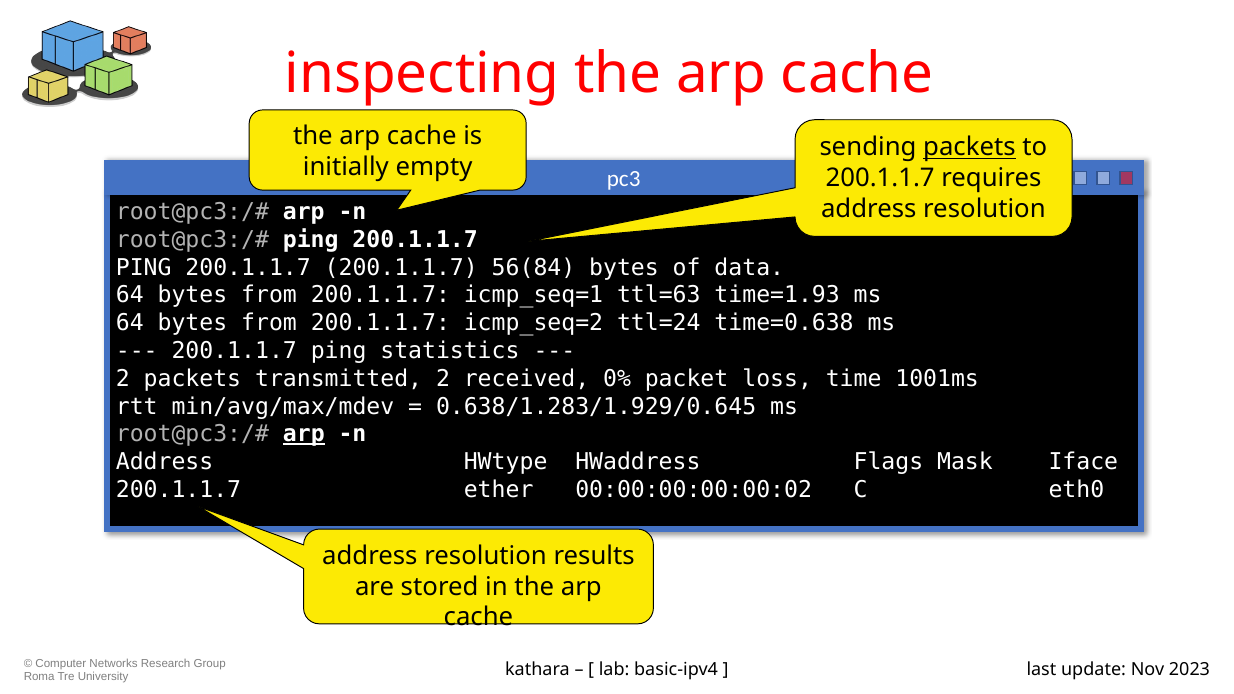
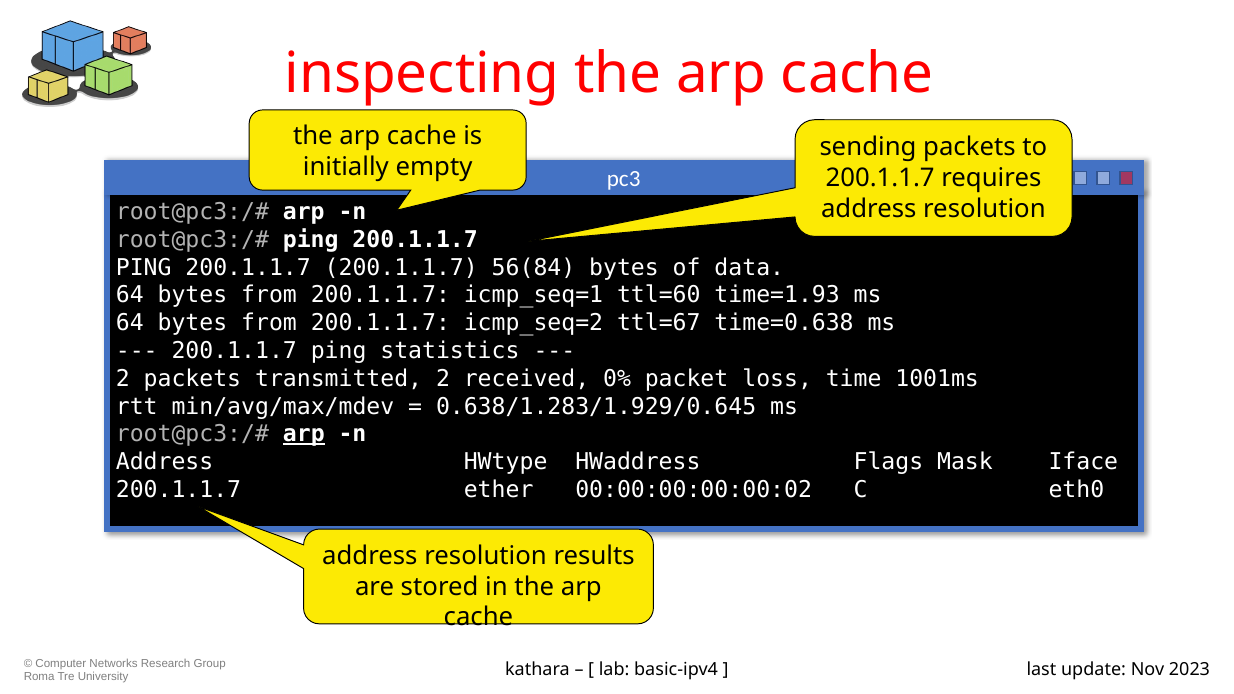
packets at (969, 147) underline: present -> none
ttl=63: ttl=63 -> ttl=60
ttl=24: ttl=24 -> ttl=67
